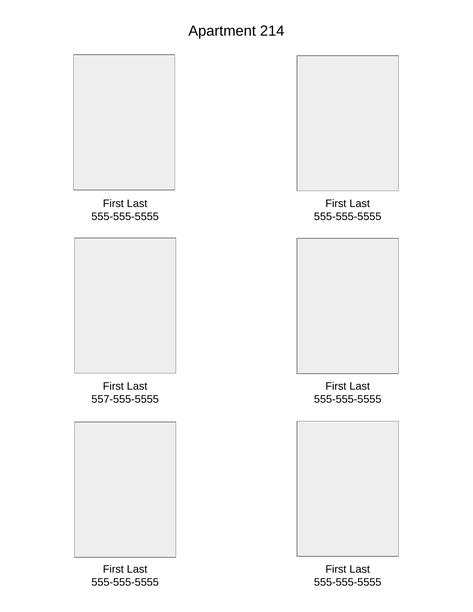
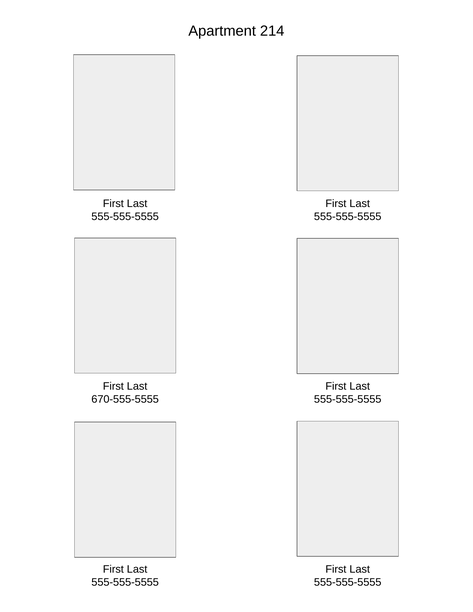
557-555-5555: 557-555-5555 -> 670-555-5555
